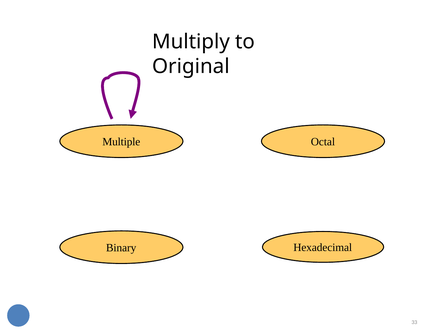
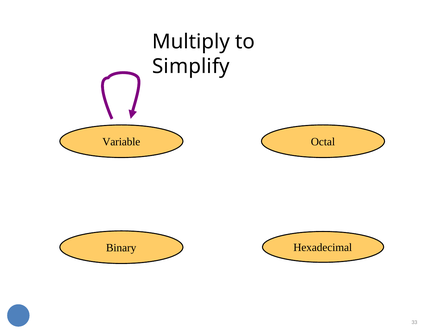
Original: Original -> Simplify
Multiple: Multiple -> Variable
